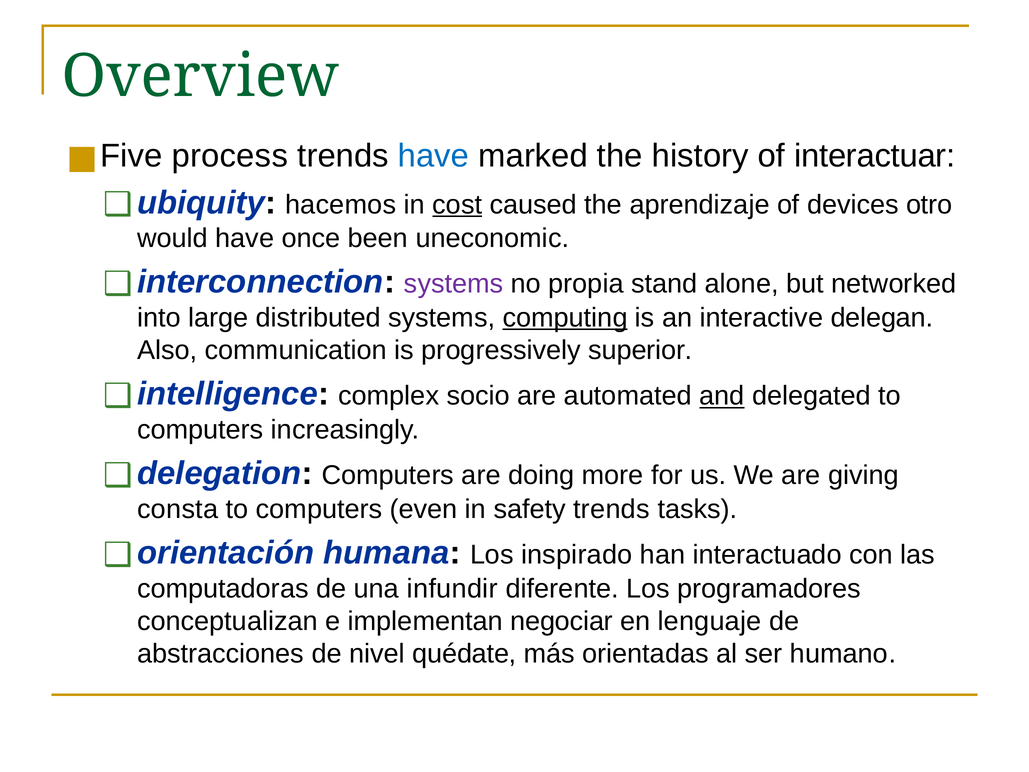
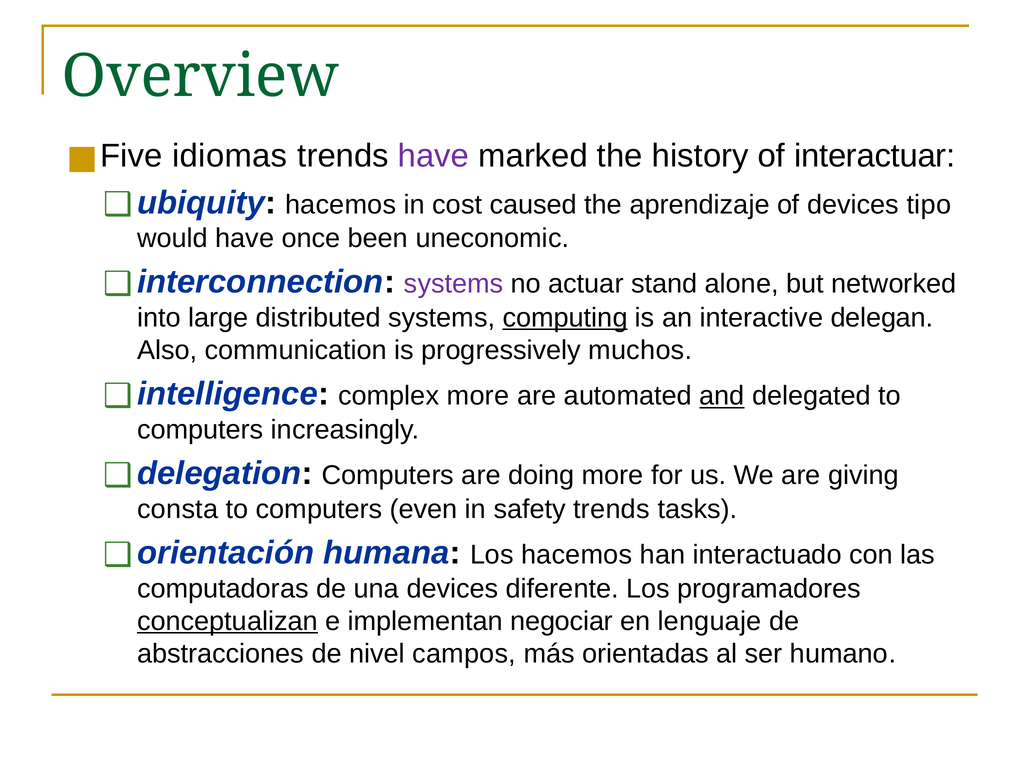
process: process -> idiomas
have at (434, 156) colour: blue -> purple
cost underline: present -> none
otro: otro -> tipo
propia: propia -> actuar
superior: superior -> muchos
complex socio: socio -> more
Los inspirado: inspirado -> hacemos
una infundir: infundir -> devices
conceptualizan underline: none -> present
quédate: quédate -> campos
